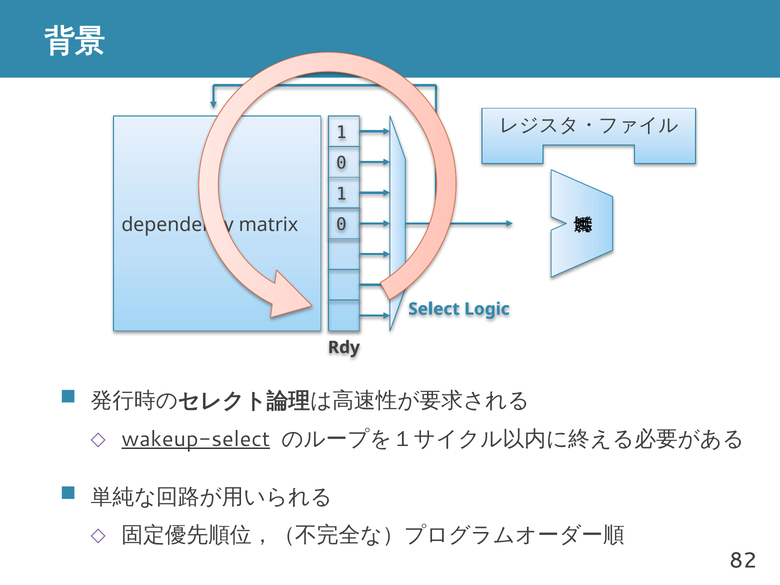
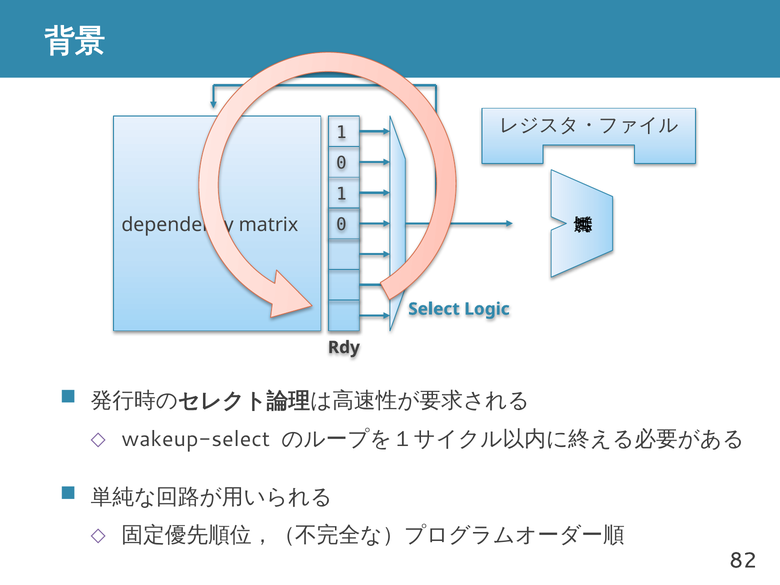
wakeup-select underline: present -> none
